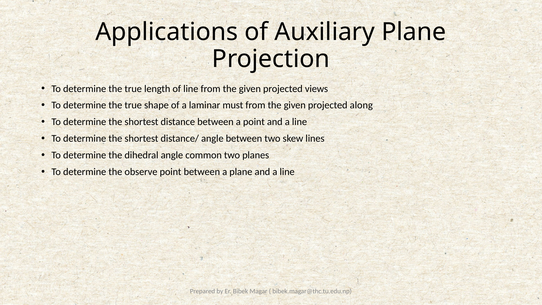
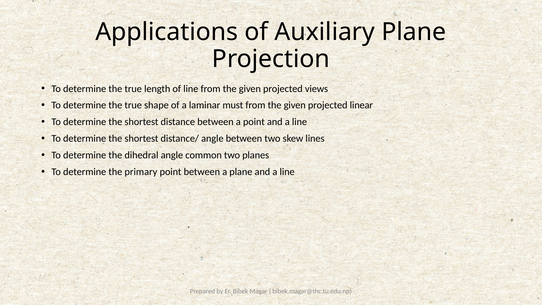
along: along -> linear
observe: observe -> primary
